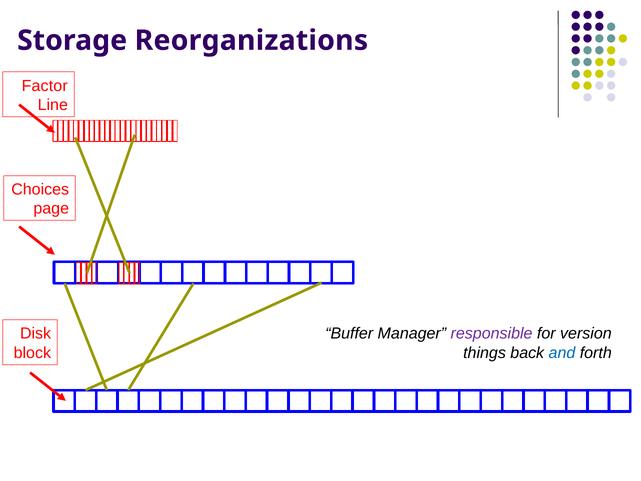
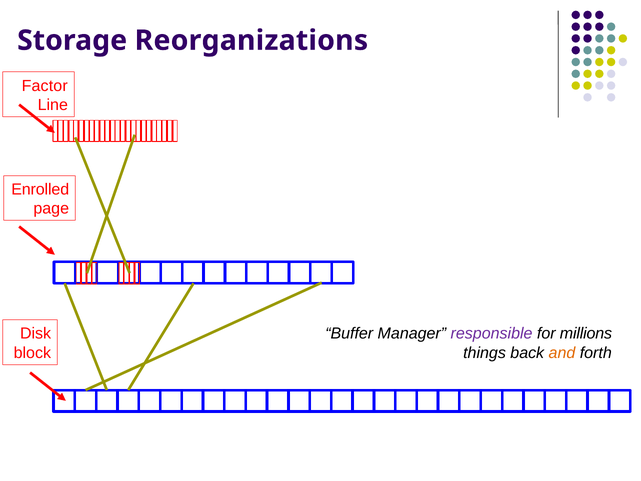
Choices: Choices -> Enrolled
version: version -> millions
and colour: blue -> orange
